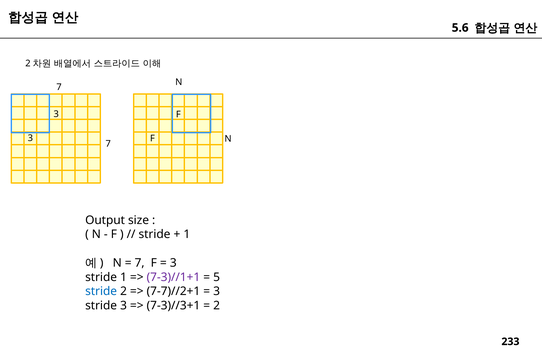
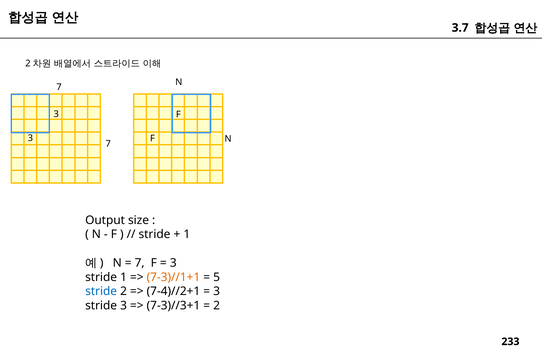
5.6: 5.6 -> 3.7
7-3)//1+1 colour: purple -> orange
7-7)//2+1: 7-7)//2+1 -> 7-4)//2+1
